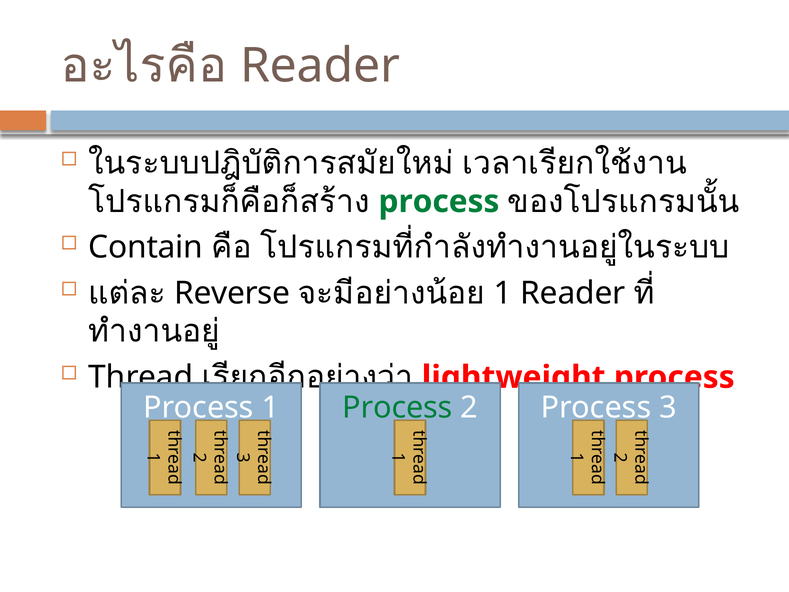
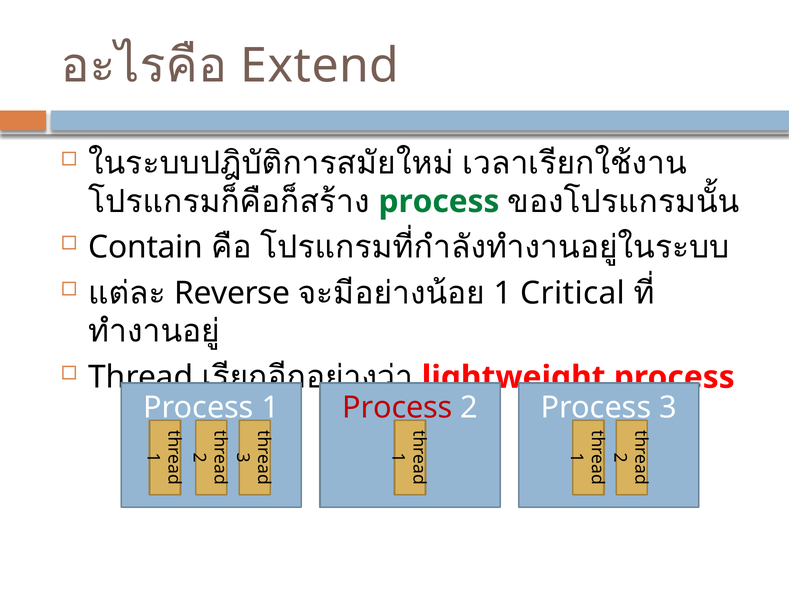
Reader at (320, 66): Reader -> Extend
1 Reader: Reader -> Critical
Process at (397, 407) colour: green -> red
